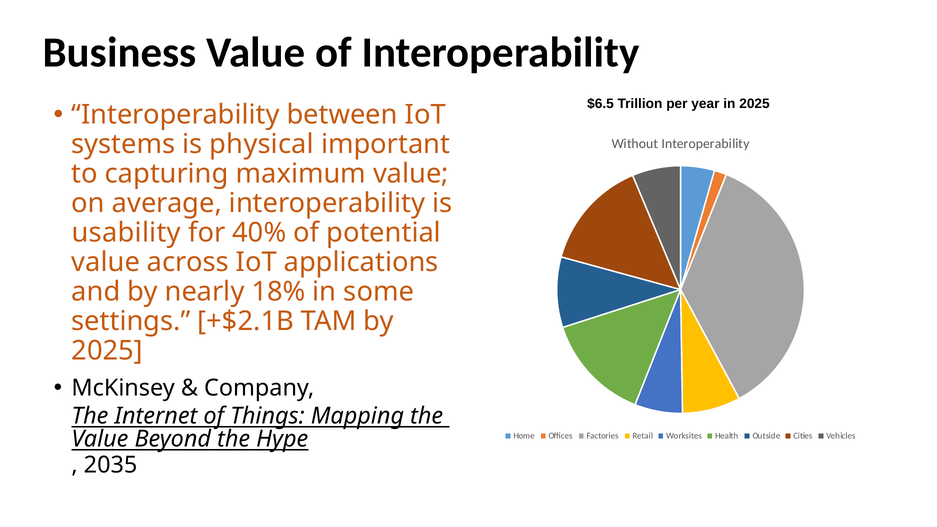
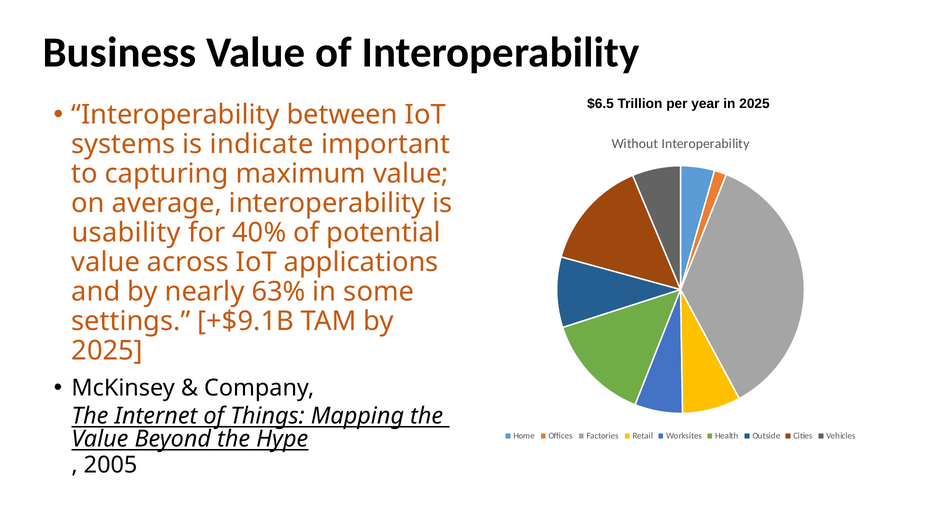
physical: physical -> indicate
18%: 18% -> 63%
+$2.1B: +$2.1B -> +$9.1B
2035: 2035 -> 2005
